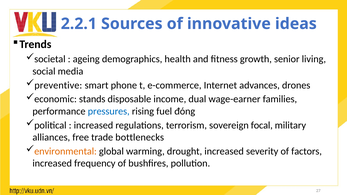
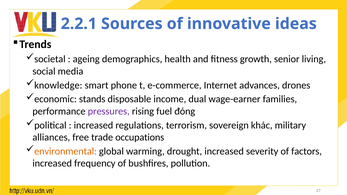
preventive: preventive -> knowledge
pressures colour: blue -> purple
focal: focal -> khác
bottlenecks: bottlenecks -> occupations
